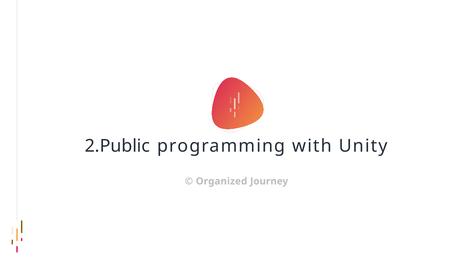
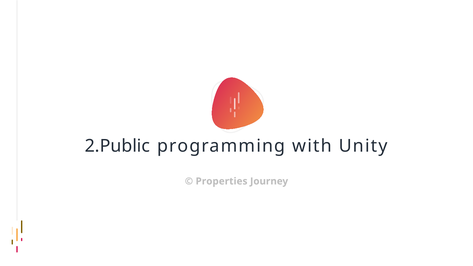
Organized: Organized -> Properties
